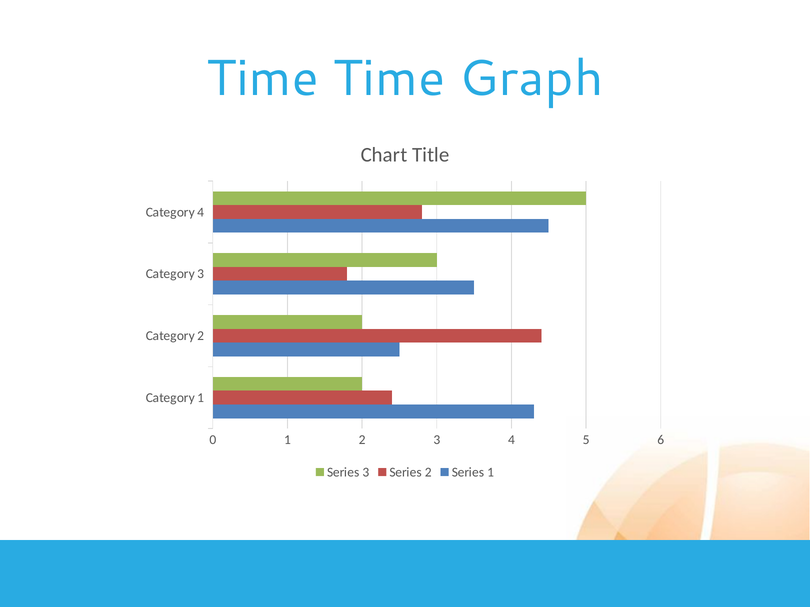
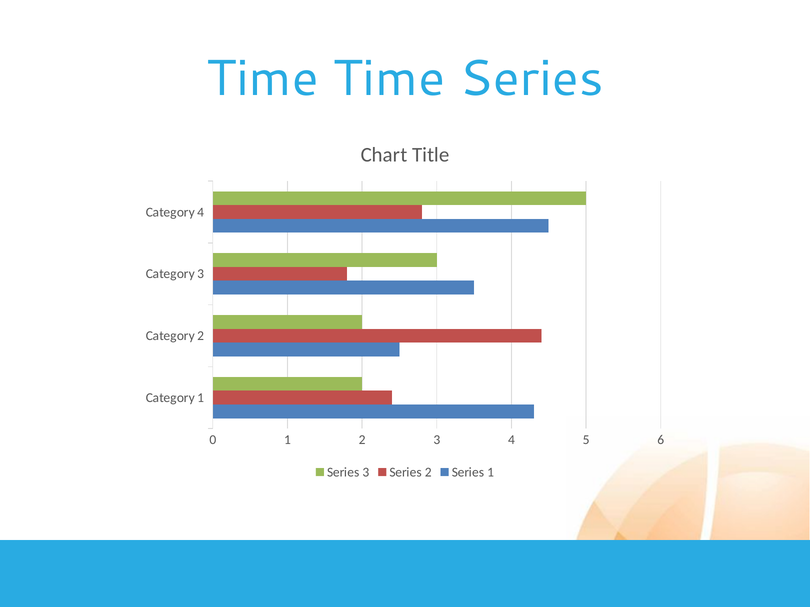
Time Graph: Graph -> Series
